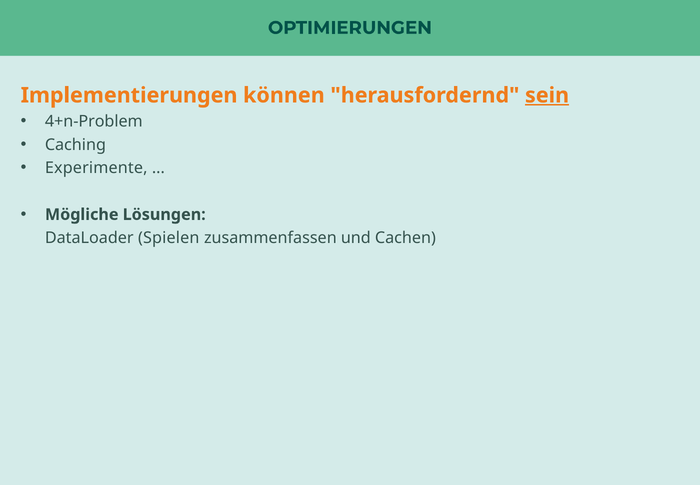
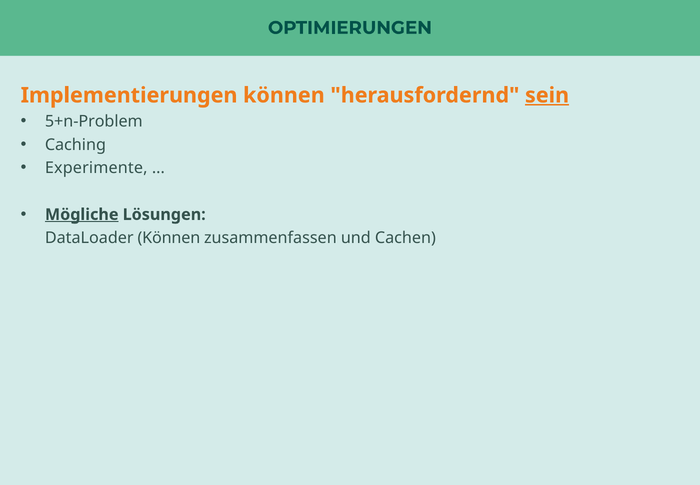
4+n-Problem: 4+n-Problem -> 5+n-Problem
Mögliche underline: none -> present
DataLoader Spielen: Spielen -> Können
